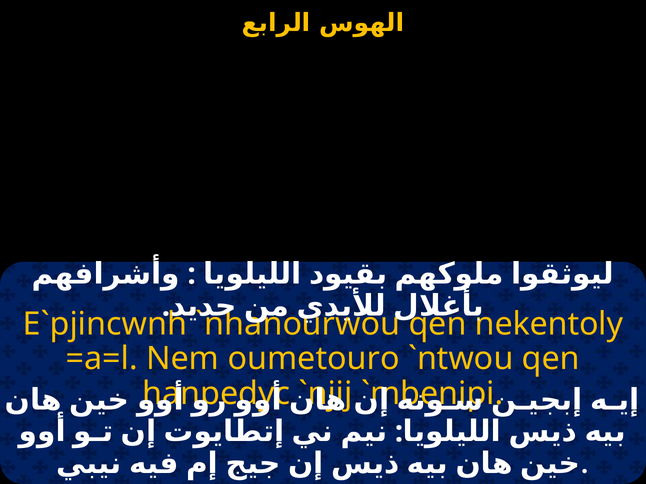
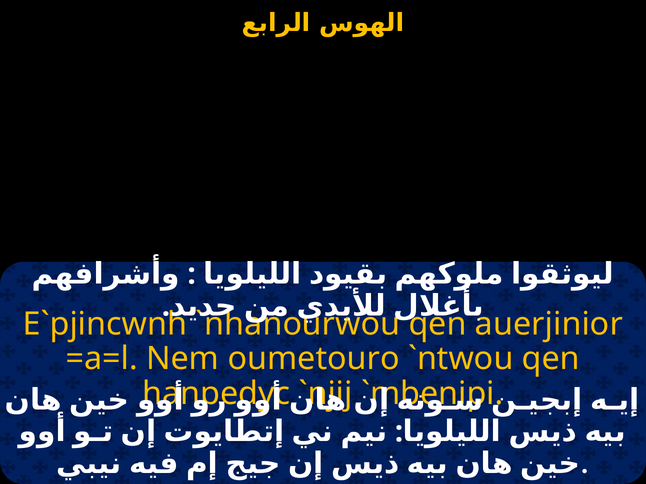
nekentoly: nekentoly -> auerjinior
